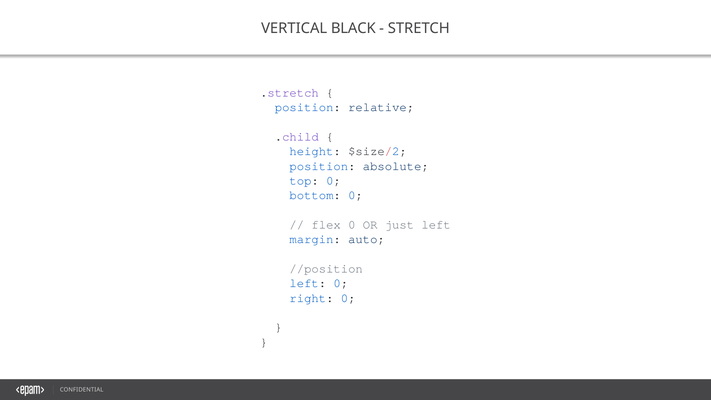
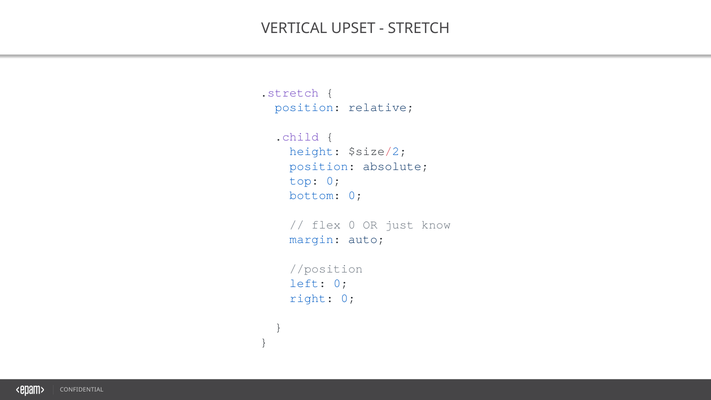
BLACK: BLACK -> UPSET
just left: left -> know
